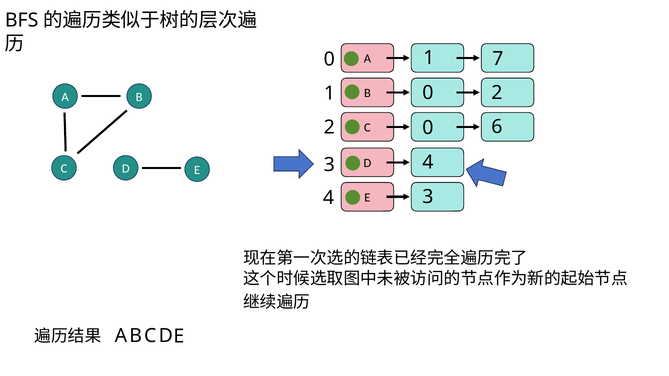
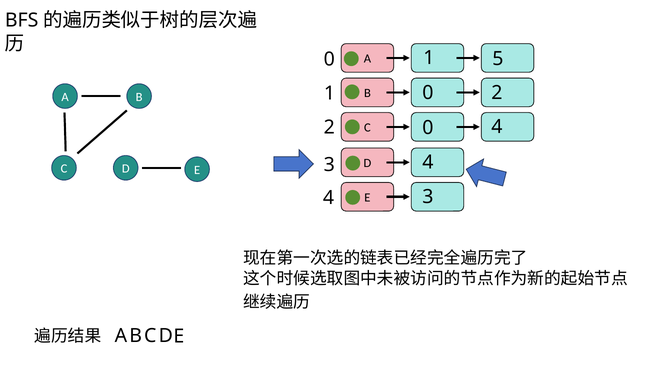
7: 7 -> 5
0 6: 6 -> 4
